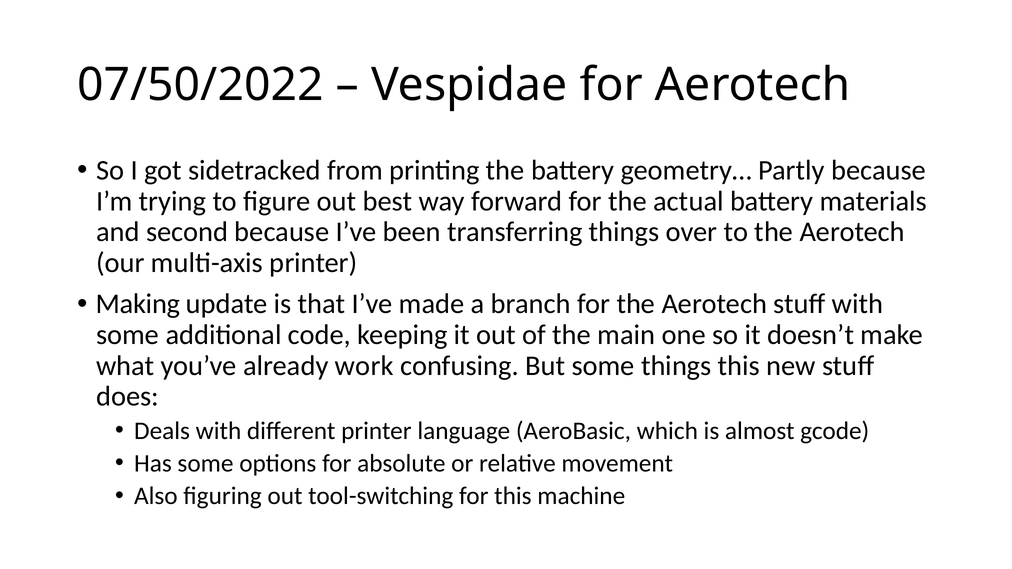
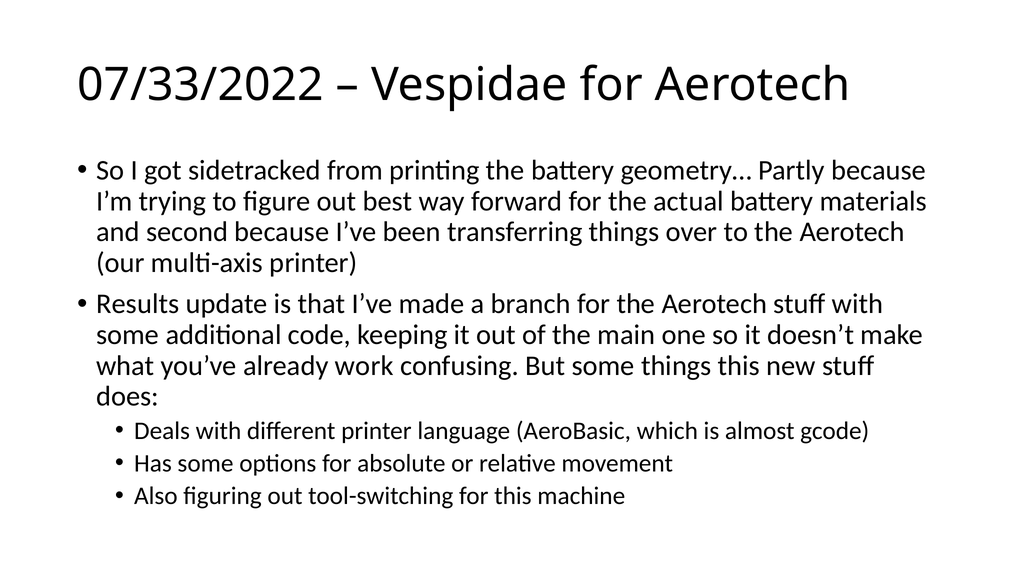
07/50/2022: 07/50/2022 -> 07/33/2022
Making: Making -> Results
